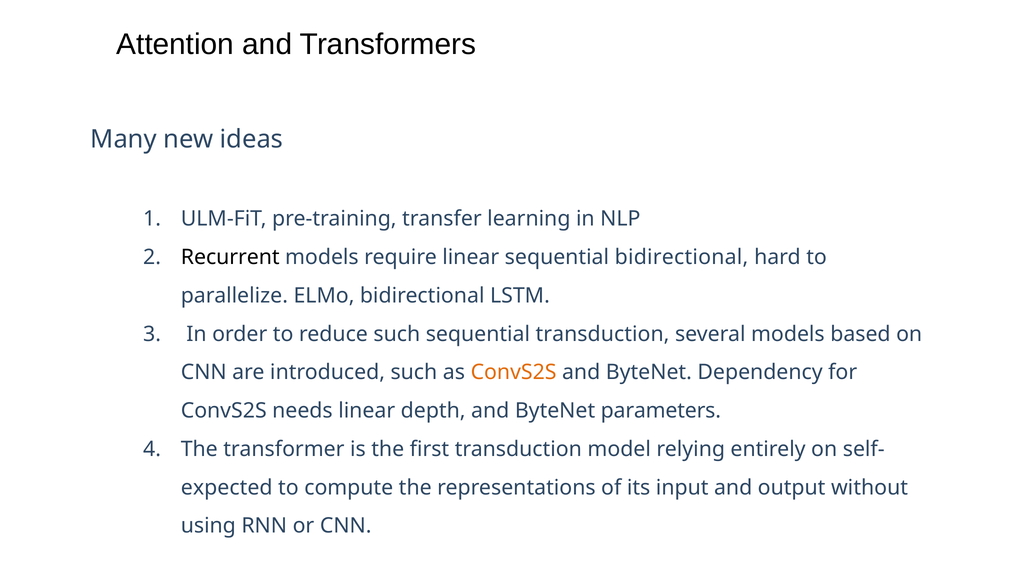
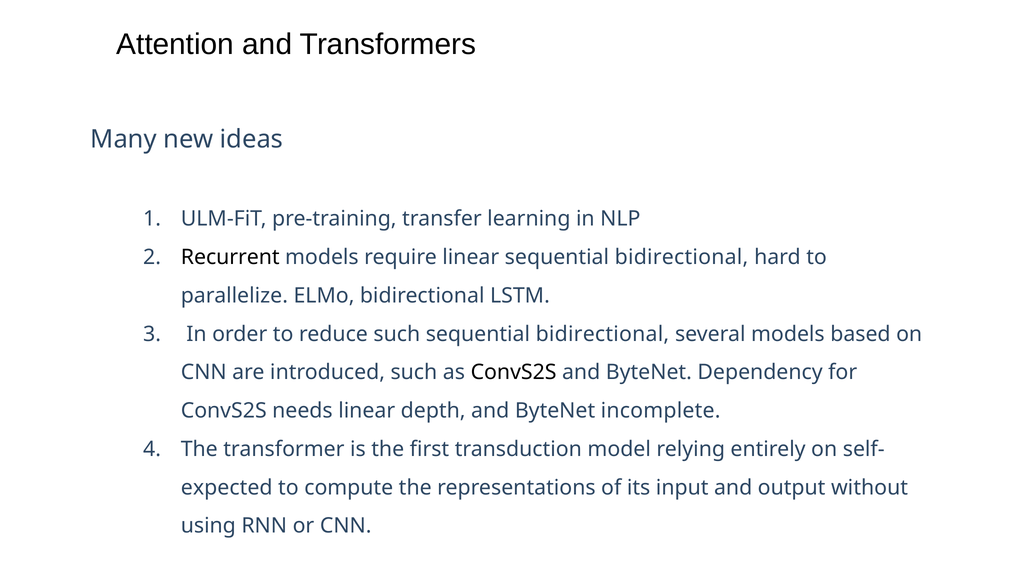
such sequential transduction: transduction -> bidirectional
ConvS2S at (514, 372) colour: orange -> black
parameters: parameters -> incomplete
